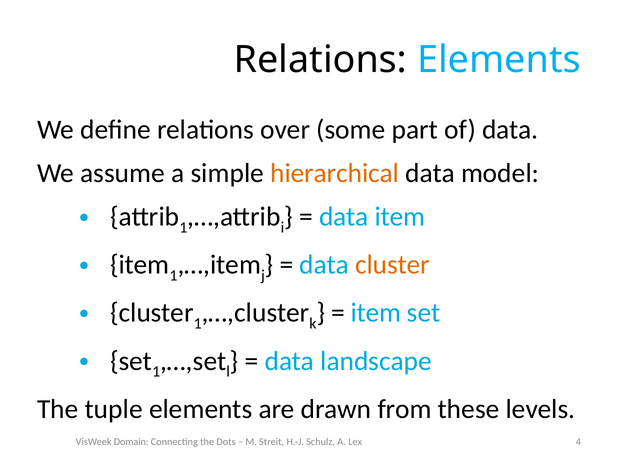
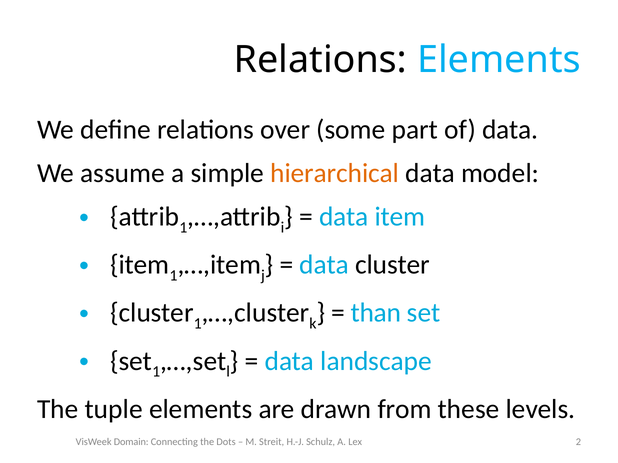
cluster at (393, 265) colour: orange -> black
item at (376, 313): item -> than
4: 4 -> 2
